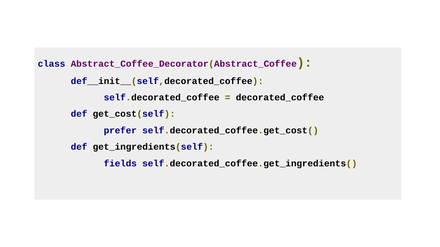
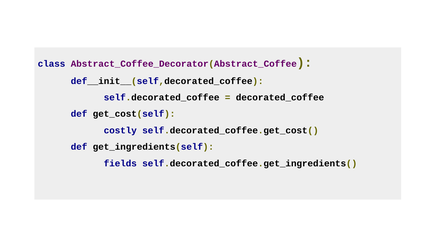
prefer: prefer -> costly
